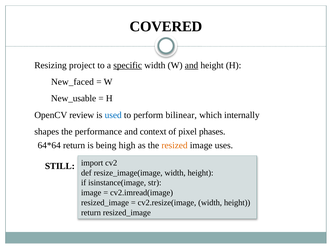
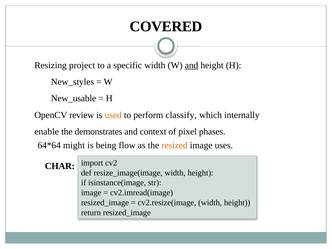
specific underline: present -> none
New_faced: New_faced -> New_styles
used colour: blue -> orange
bilinear: bilinear -> classify
shapes: shapes -> enable
performance: performance -> demonstrates
return at (74, 145): return -> might
high: high -> flow
STILL: STILL -> CHAR
